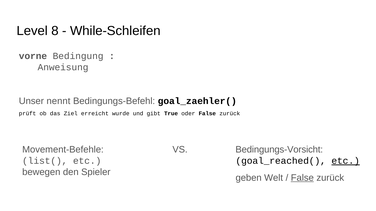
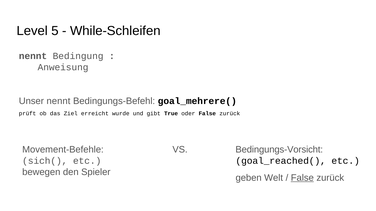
8: 8 -> 5
vorne at (33, 56): vorne -> nennt
goal_zaehler(: goal_zaehler( -> goal_mehrere(
list(: list( -> sich(
etc at (346, 161) underline: present -> none
